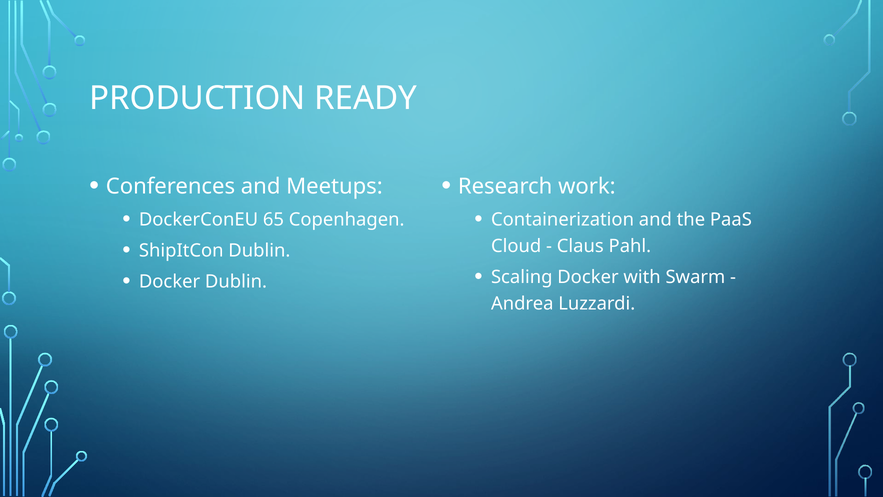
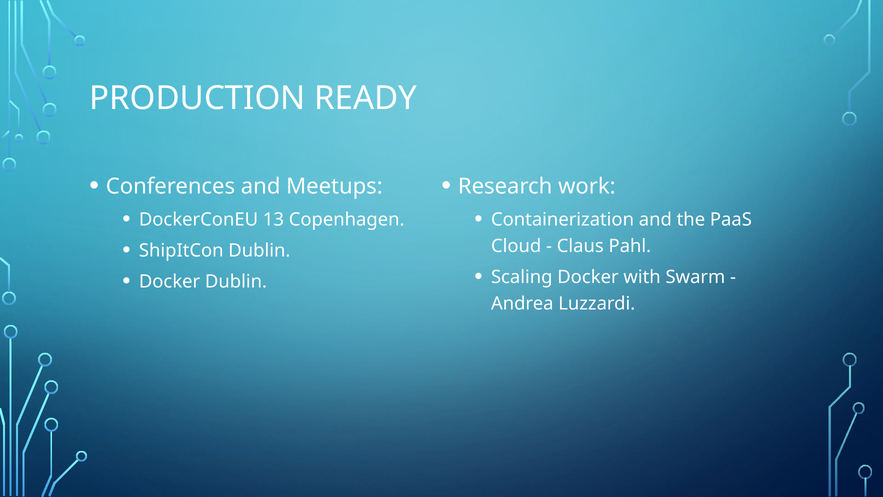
65: 65 -> 13
